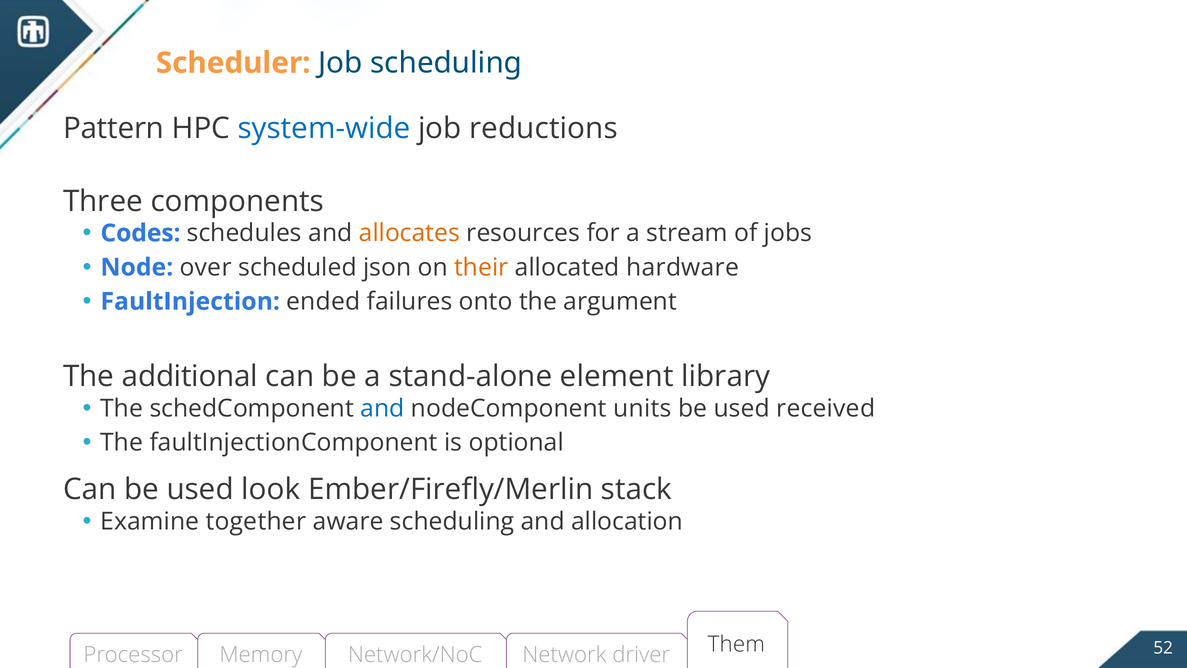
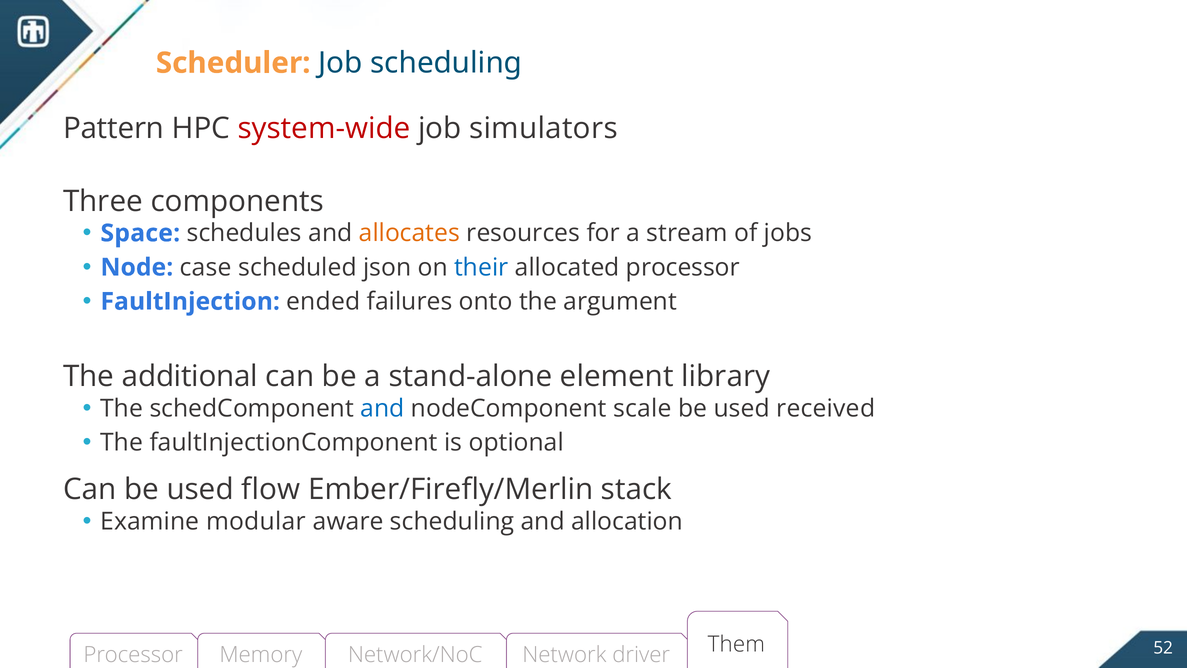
system-wide colour: blue -> red
reductions: reductions -> simulators
Codes: Codes -> Space
over: over -> case
their colour: orange -> blue
allocated hardware: hardware -> processor
units: units -> scale
look: look -> flow
together: together -> modular
